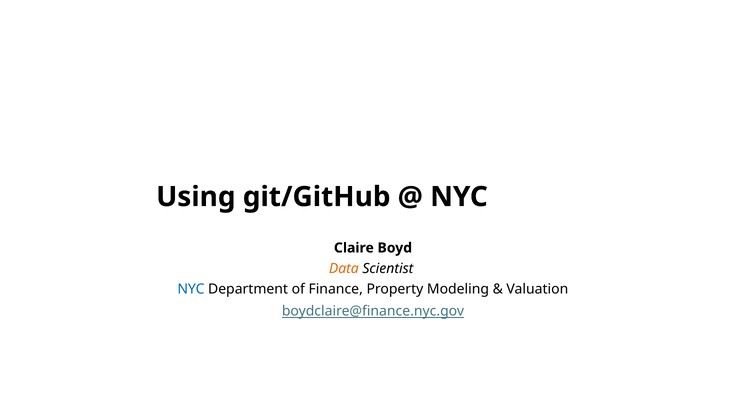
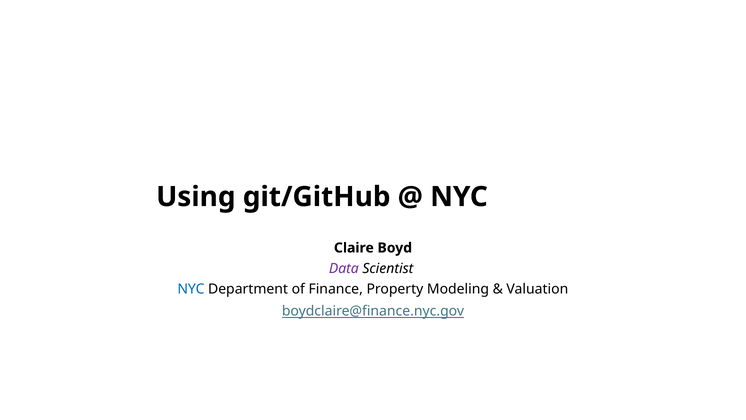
Data colour: orange -> purple
